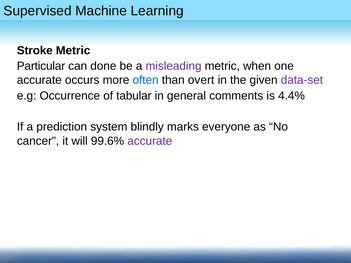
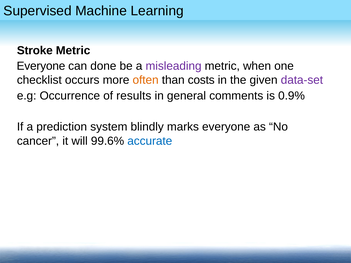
Particular at (41, 66): Particular -> Everyone
accurate at (39, 80): accurate -> checklist
often colour: blue -> orange
overt: overt -> costs
tabular: tabular -> results
4.4%: 4.4% -> 0.9%
accurate at (150, 141) colour: purple -> blue
